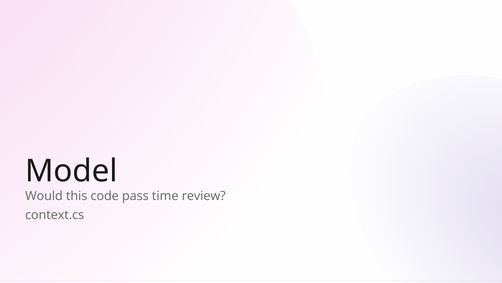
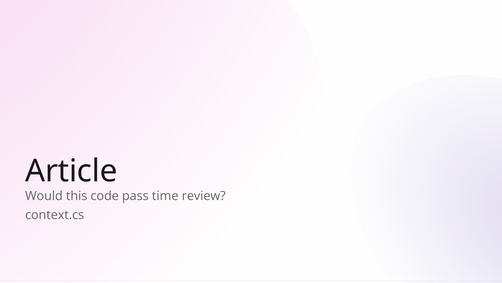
Model: Model -> Article
